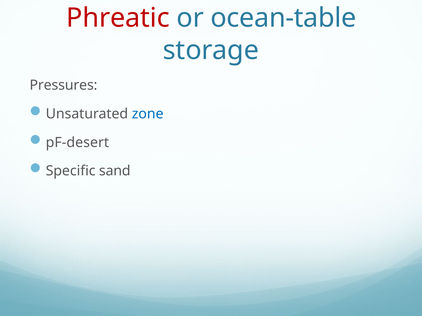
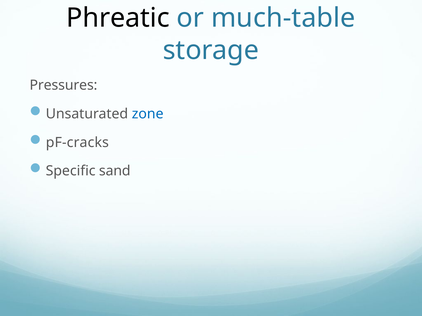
Phreatic colour: red -> black
ocean-table: ocean-table -> much-table
pF-desert: pF-desert -> pF-cracks
